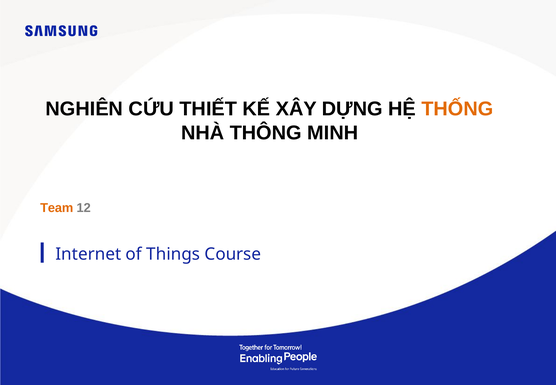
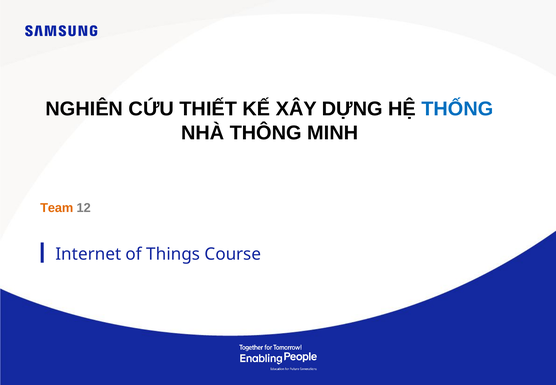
THỐNG colour: orange -> blue
